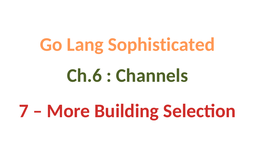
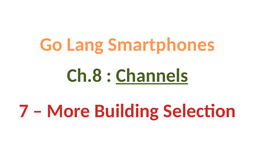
Sophisticated: Sophisticated -> Smartphones
Ch.6: Ch.6 -> Ch.8
Channels underline: none -> present
